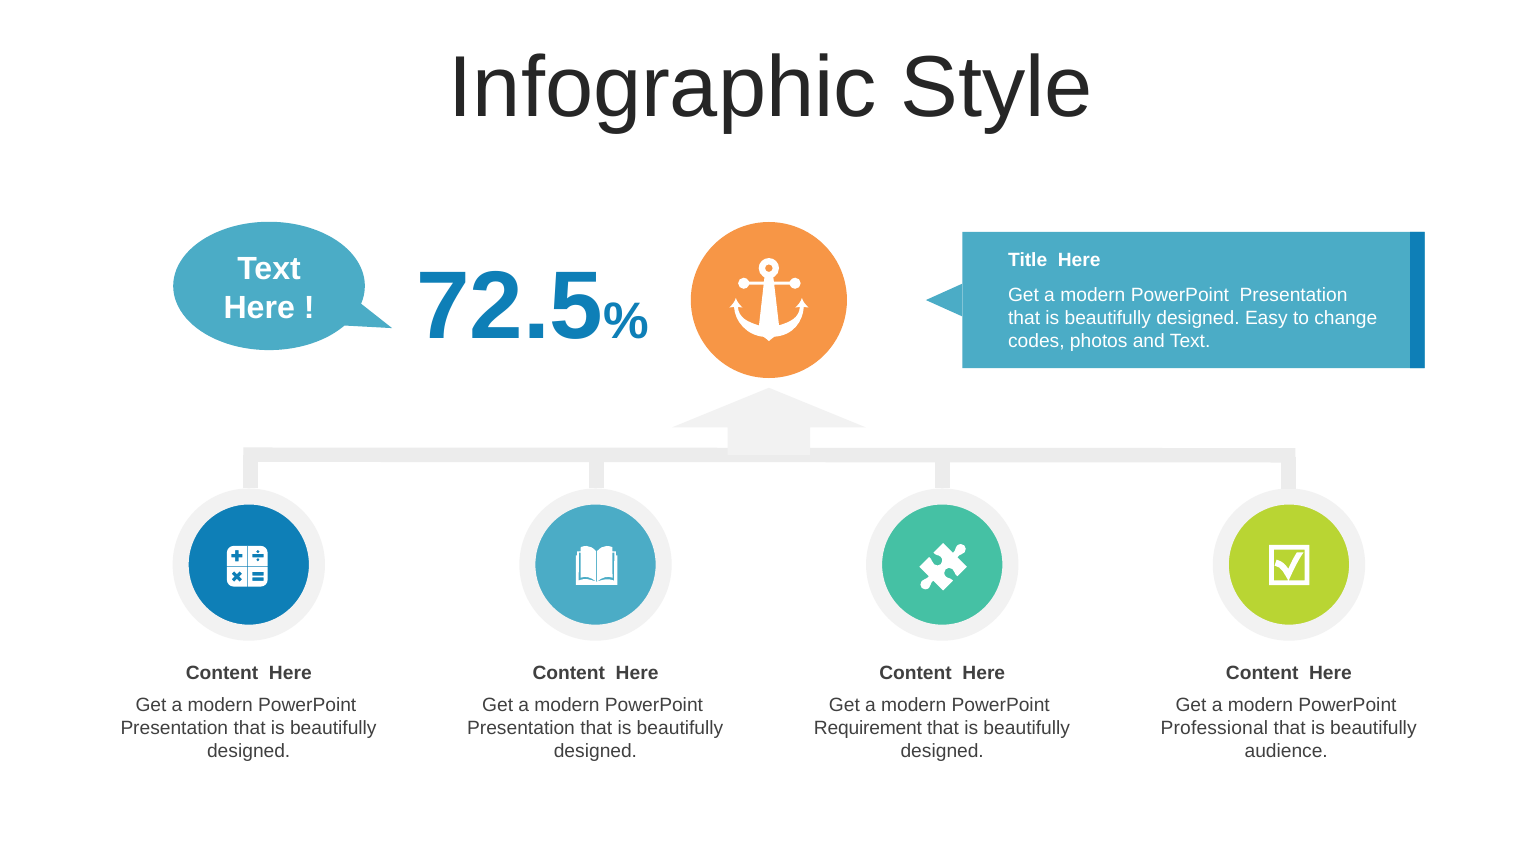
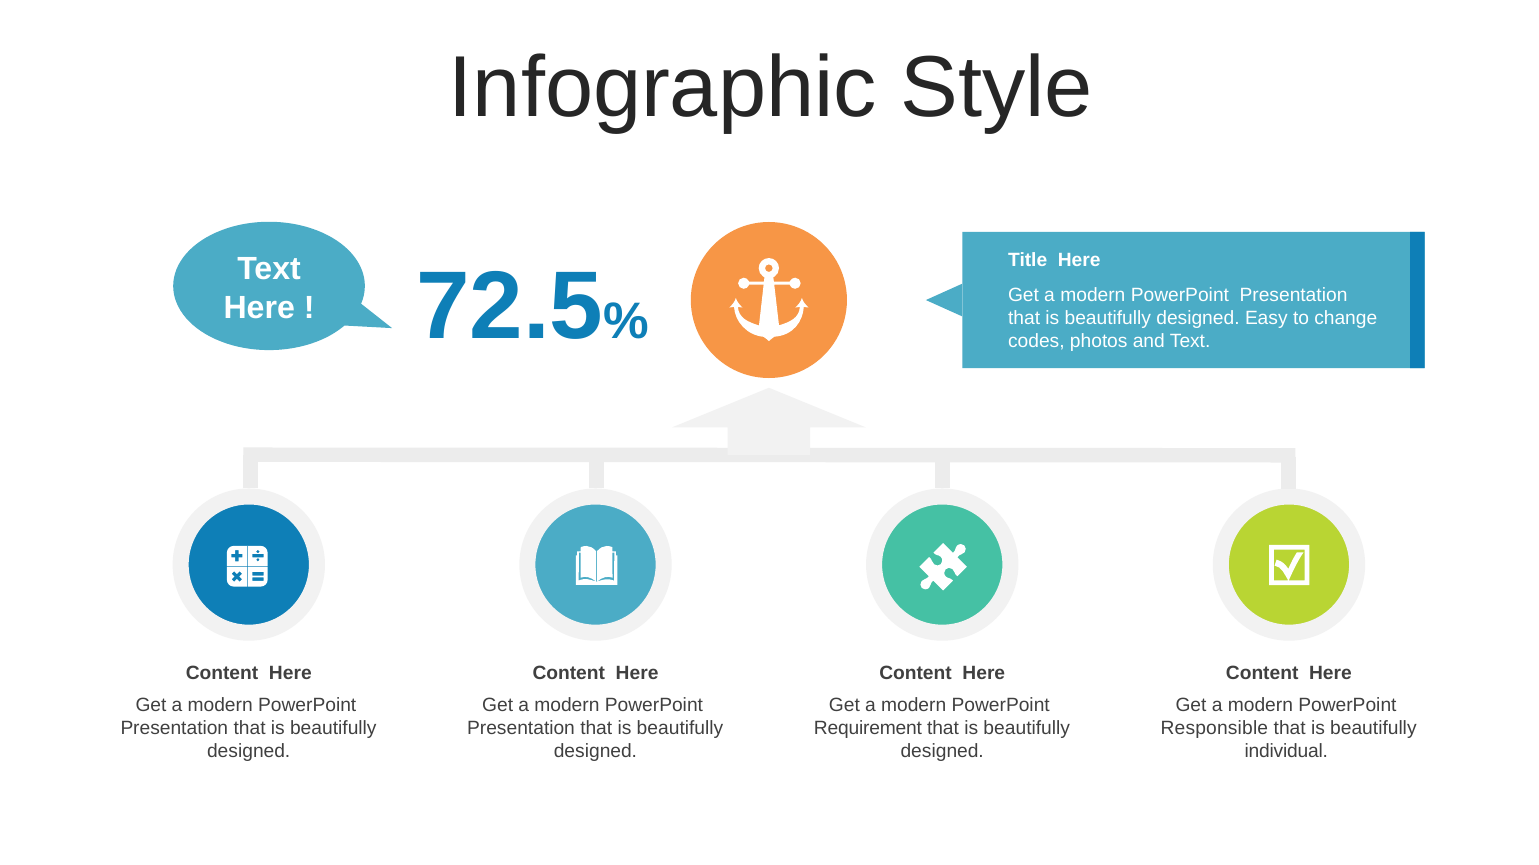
Professional: Professional -> Responsible
audience: audience -> individual
